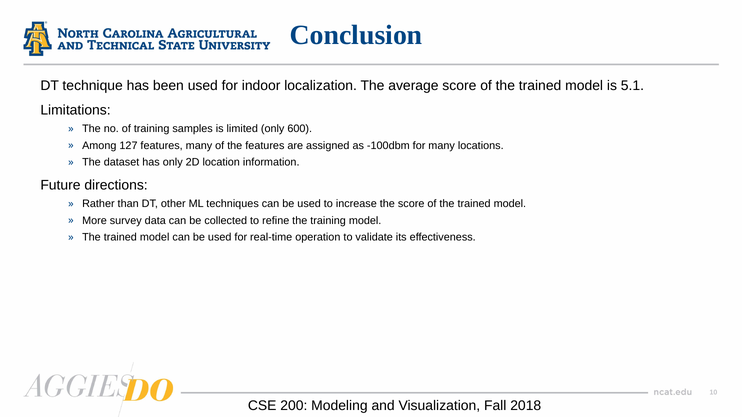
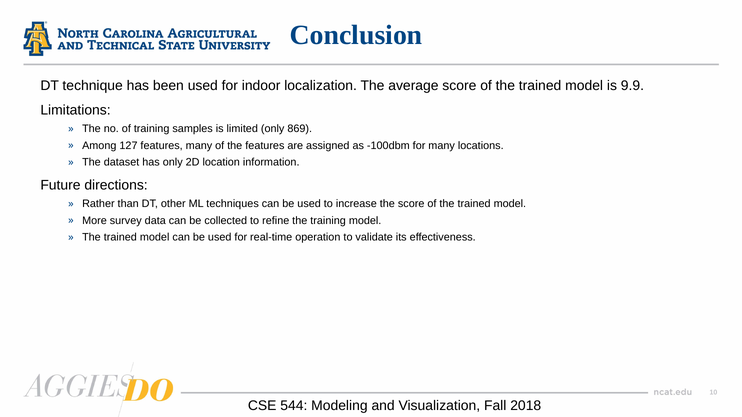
5.1: 5.1 -> 9.9
600: 600 -> 869
200: 200 -> 544
